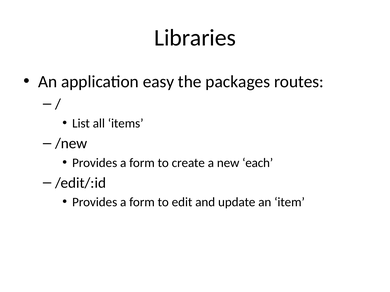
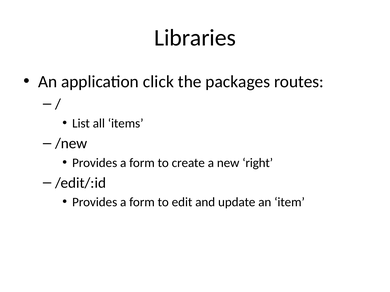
easy: easy -> click
each: each -> right
